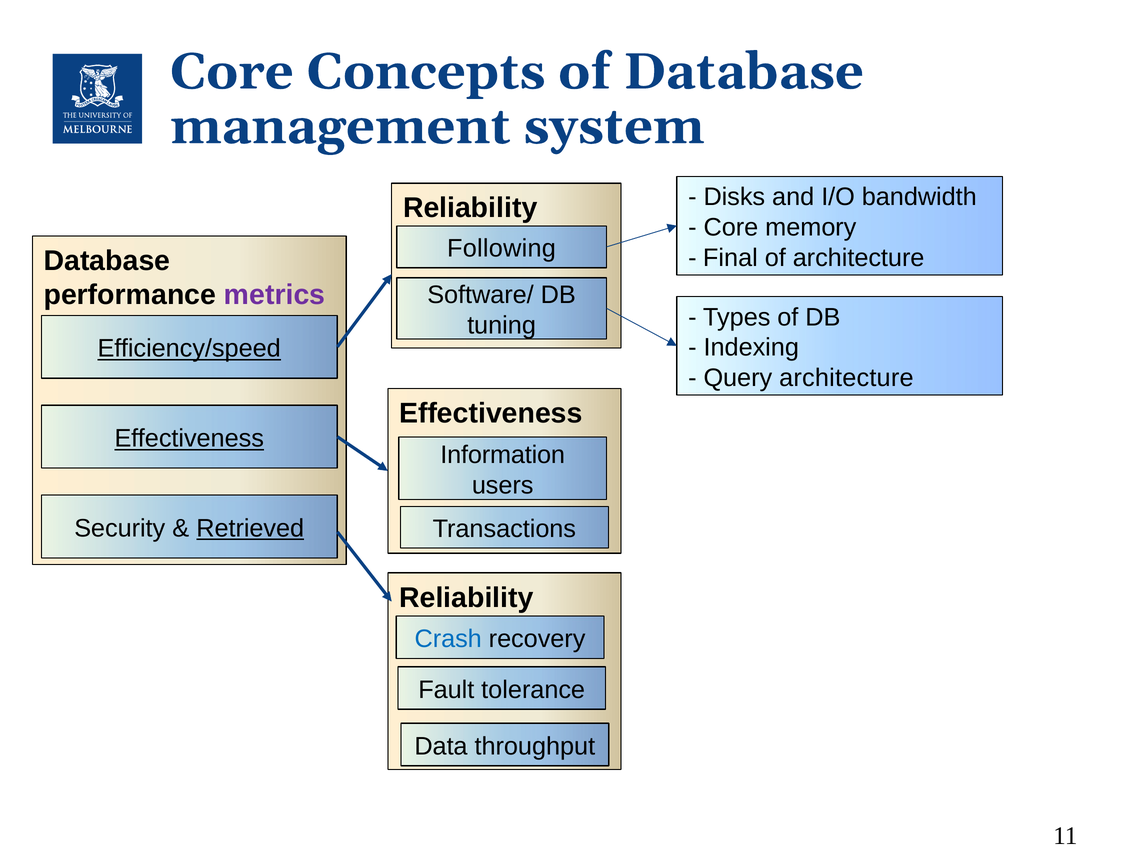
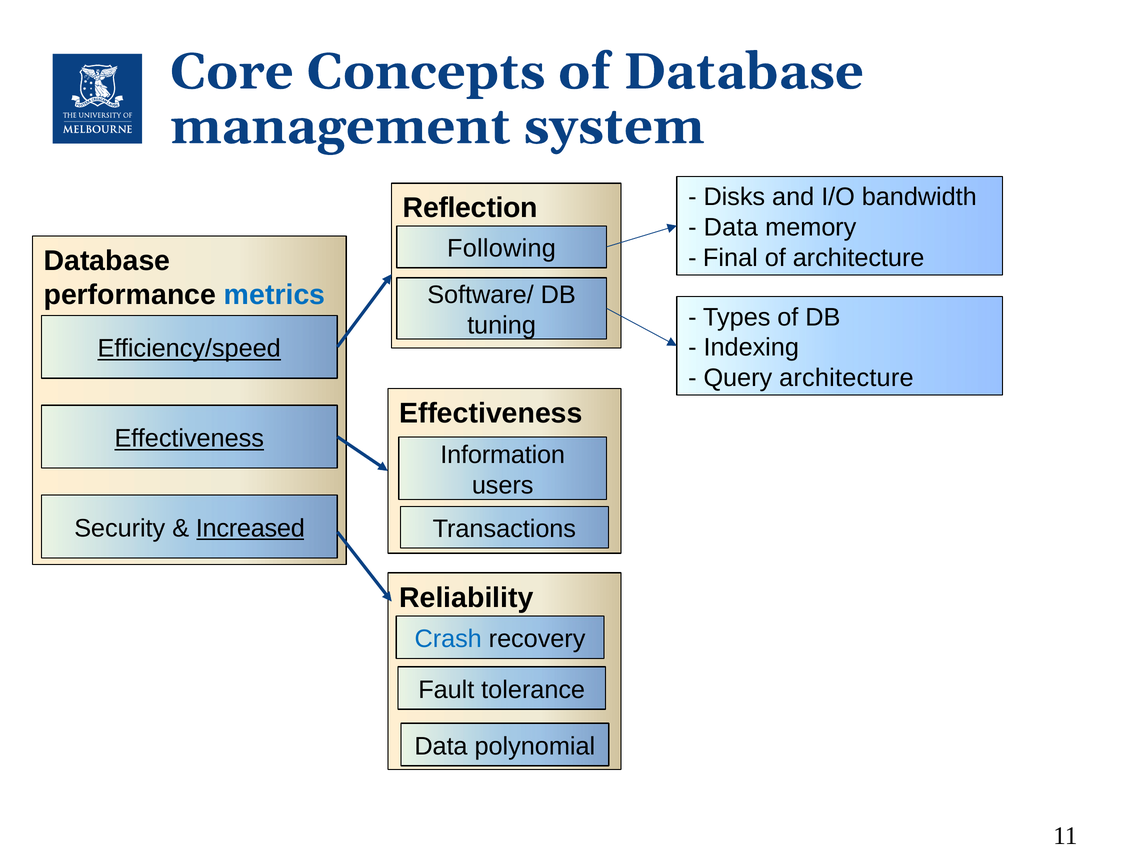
Reliability at (470, 208): Reliability -> Reflection
Core at (731, 227): Core -> Data
metrics colour: purple -> blue
Retrieved: Retrieved -> Increased
throughput: throughput -> polynomial
